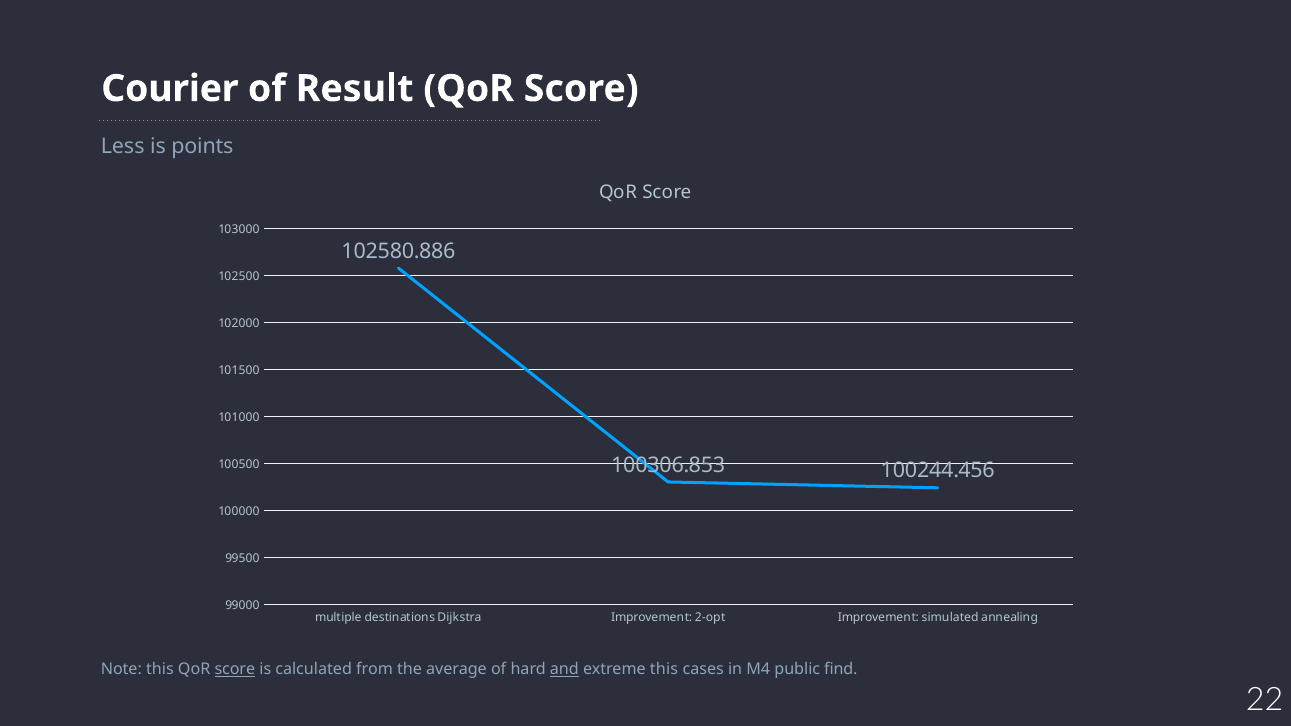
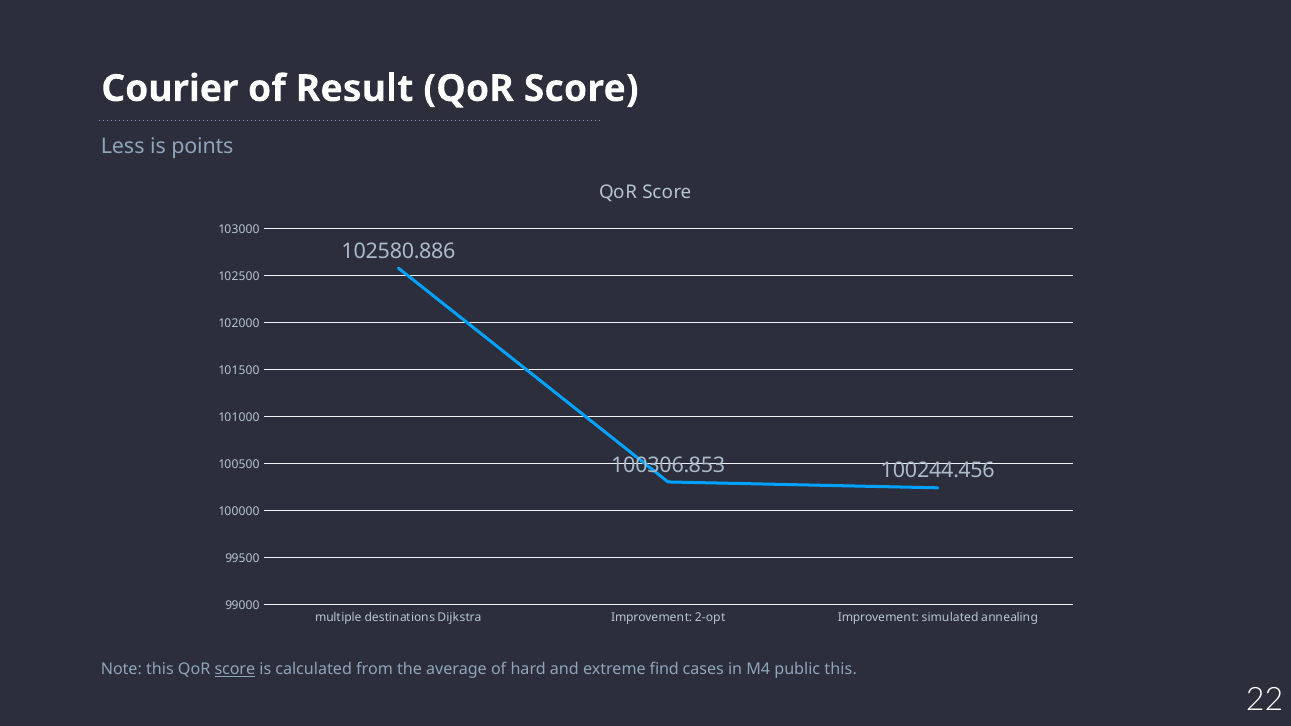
and underline: present -> none
extreme this: this -> find
public find: find -> this
